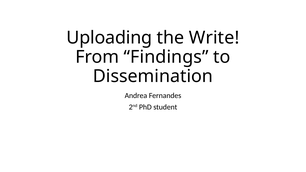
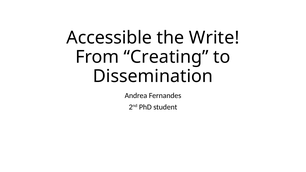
Uploading: Uploading -> Accessible
Findings: Findings -> Creating
